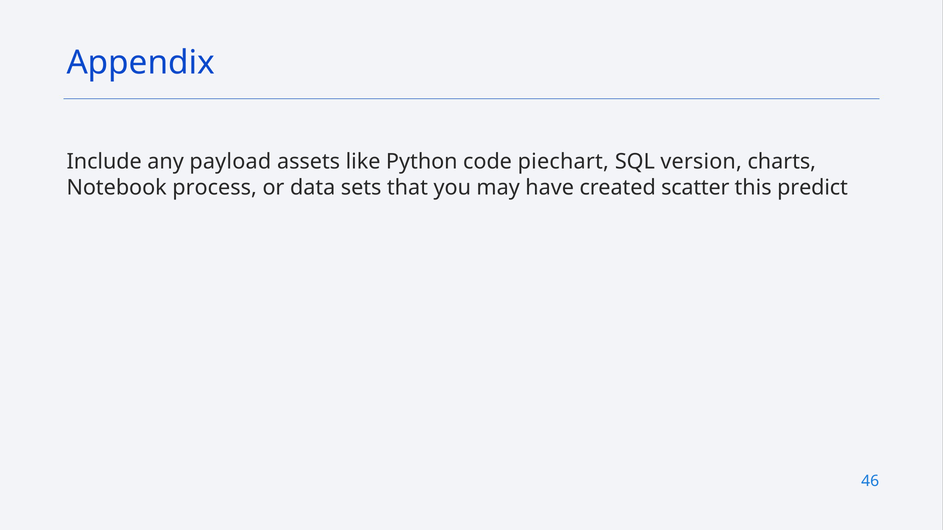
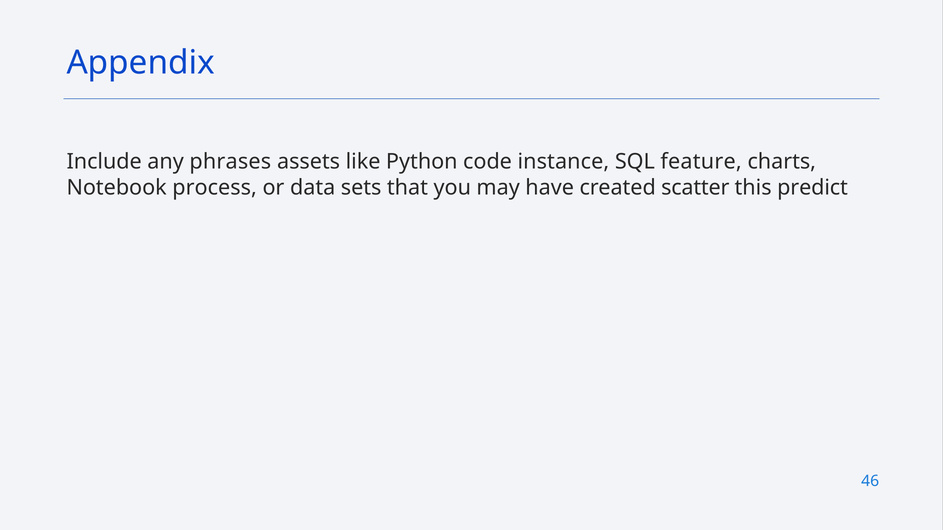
payload: payload -> phrases
piechart: piechart -> instance
version: version -> feature
